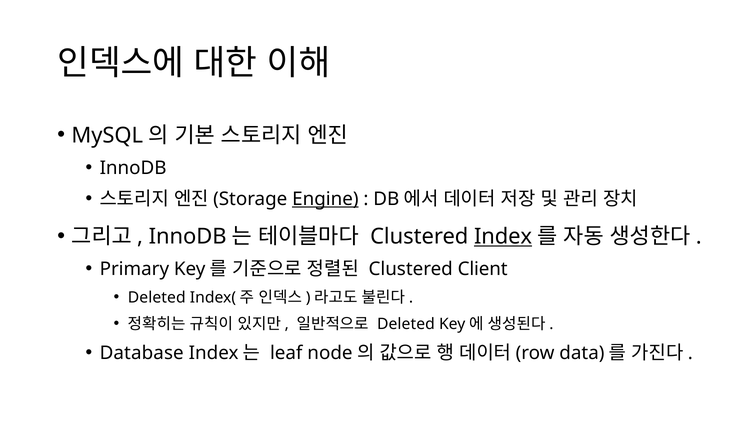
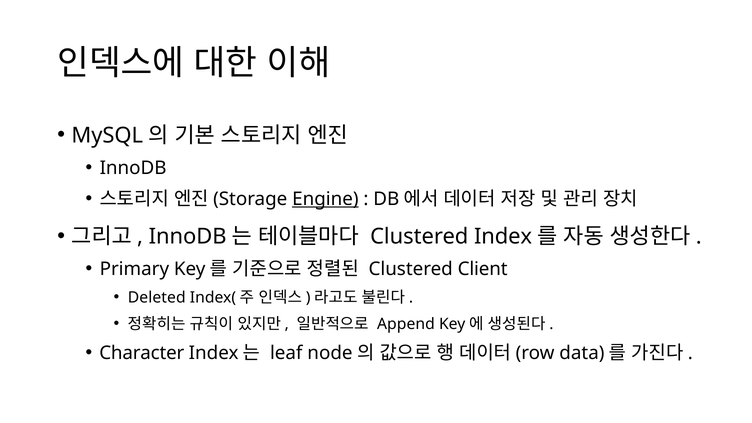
Index at (503, 237) underline: present -> none
Deleted at (406, 324): Deleted -> Append
Database: Database -> Character
